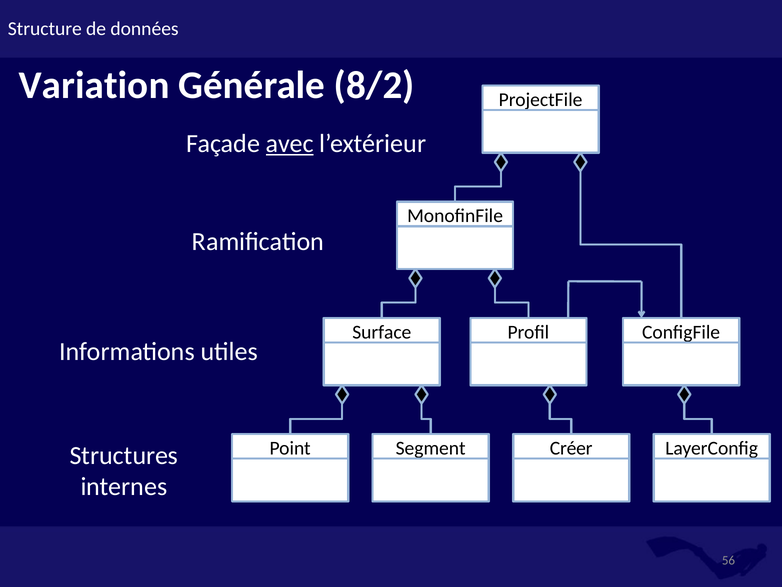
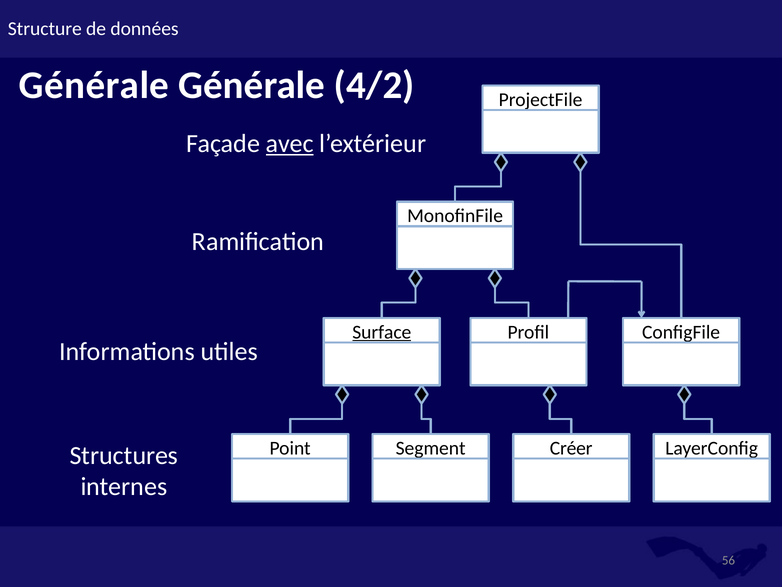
Variation at (94, 85): Variation -> Générale
8/2: 8/2 -> 4/2
Surface underline: none -> present
